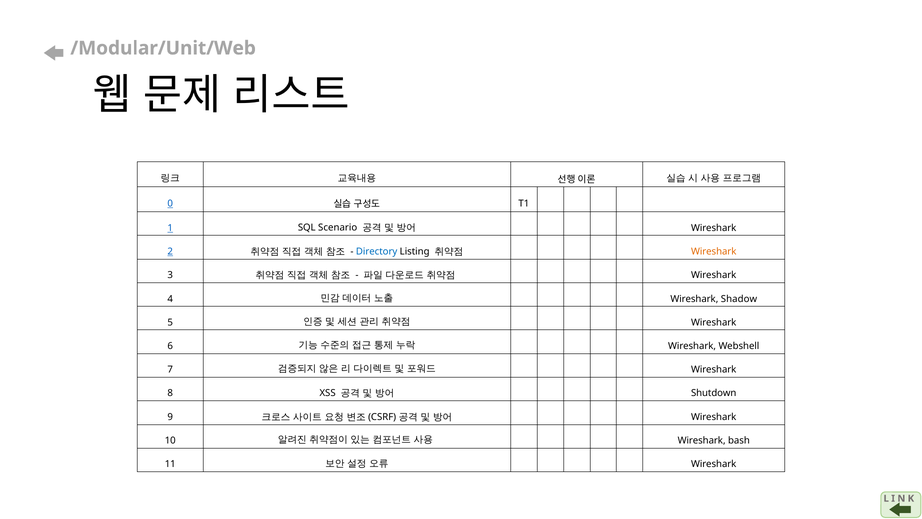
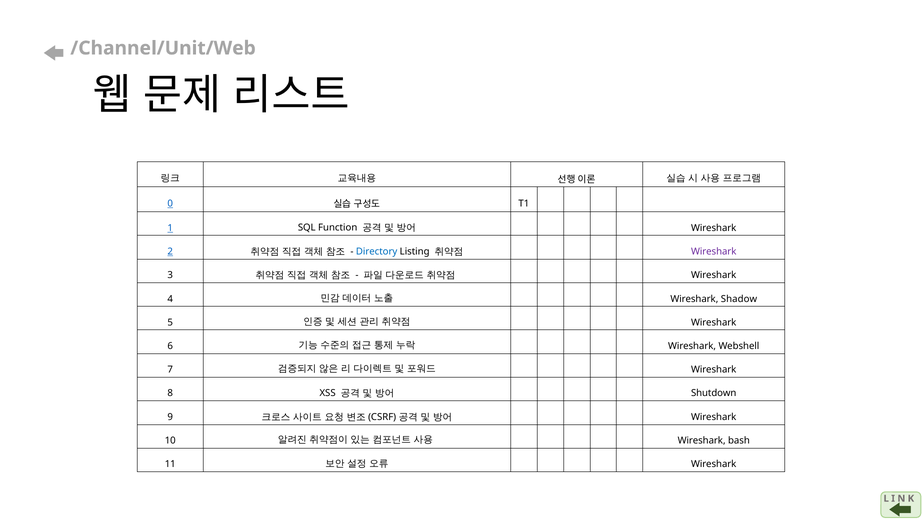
/Modular/Unit/Web: /Modular/Unit/Web -> /Channel/Unit/Web
Scenario: Scenario -> Function
Wireshark at (714, 251) colour: orange -> purple
